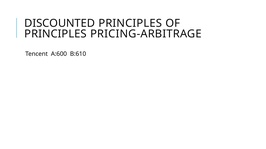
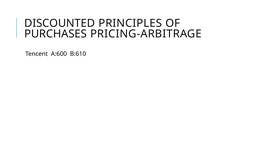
PRINCIPLES at (56, 34): PRINCIPLES -> PURCHASES
